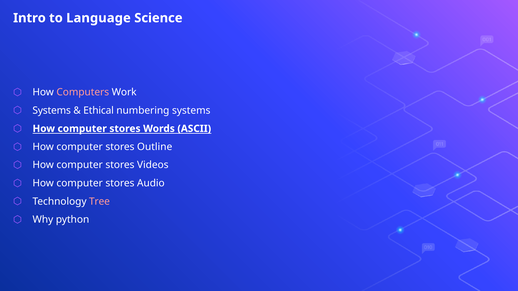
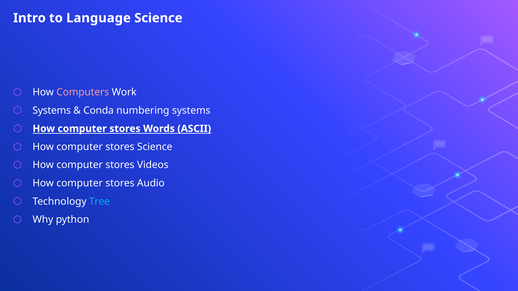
Ethical: Ethical -> Conda
stores Outline: Outline -> Science
Tree colour: pink -> light blue
